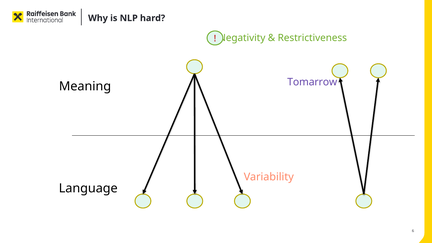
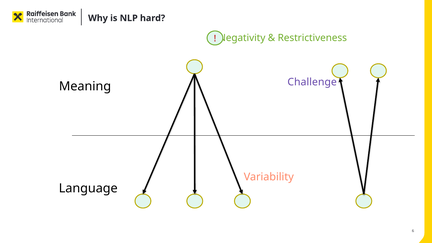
Tomarrow: Tomarrow -> Challenge
